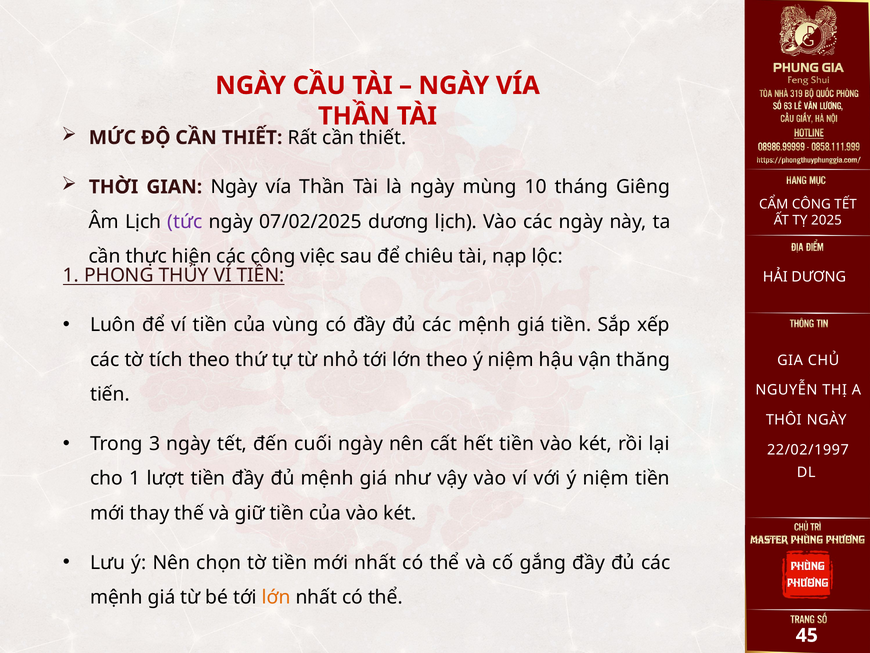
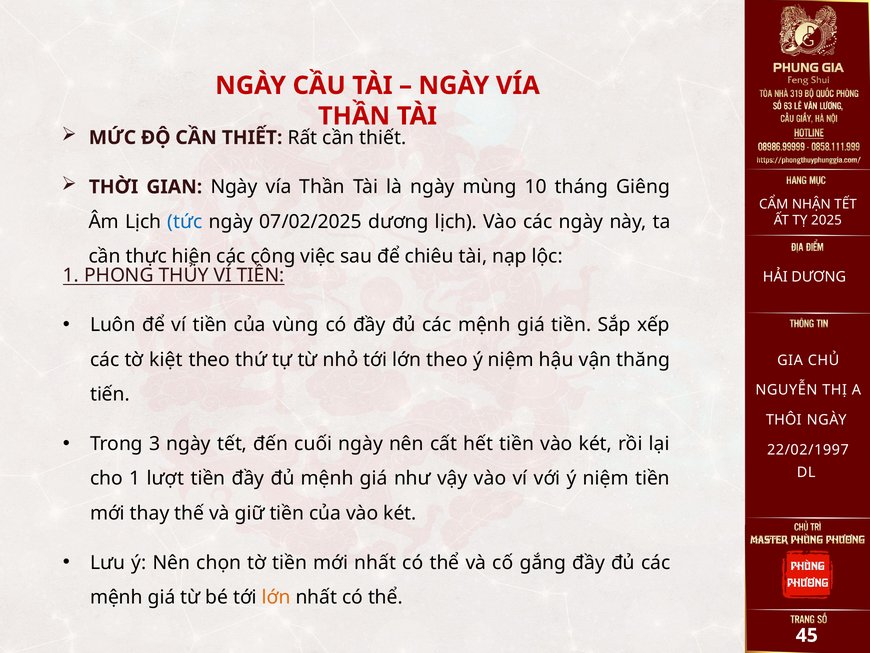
CẨM CÔNG: CÔNG -> NHẬN
tức colour: purple -> blue
tích: tích -> kiệt
